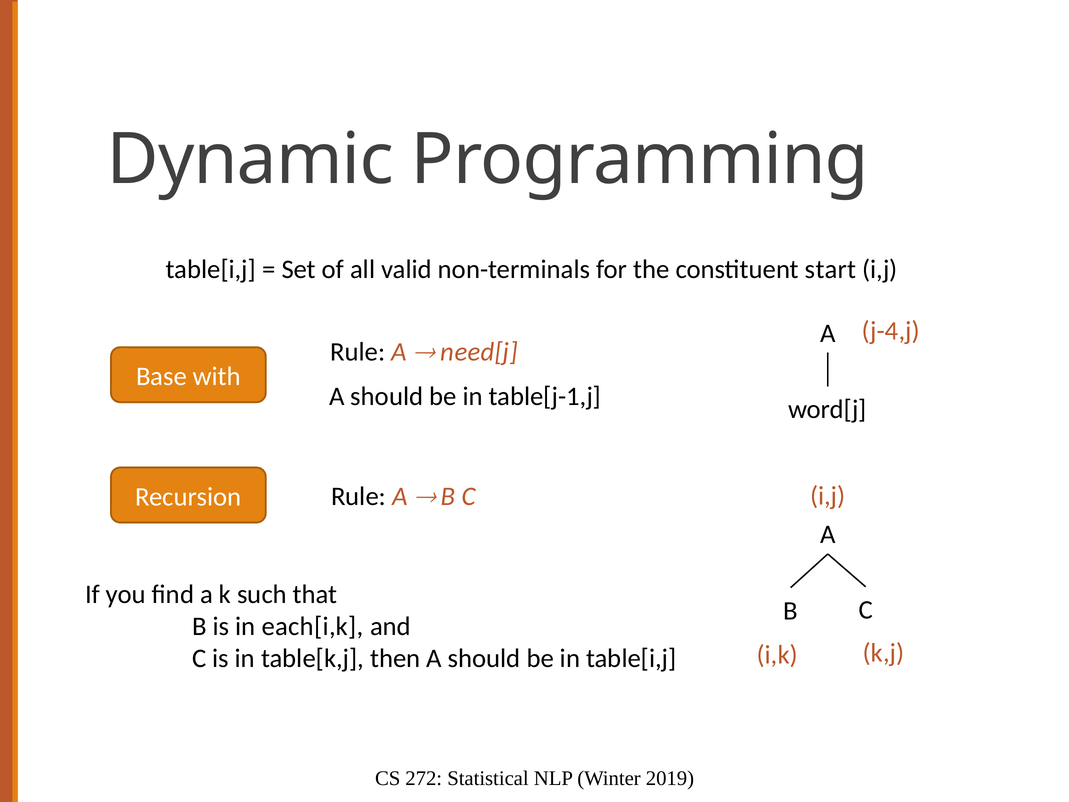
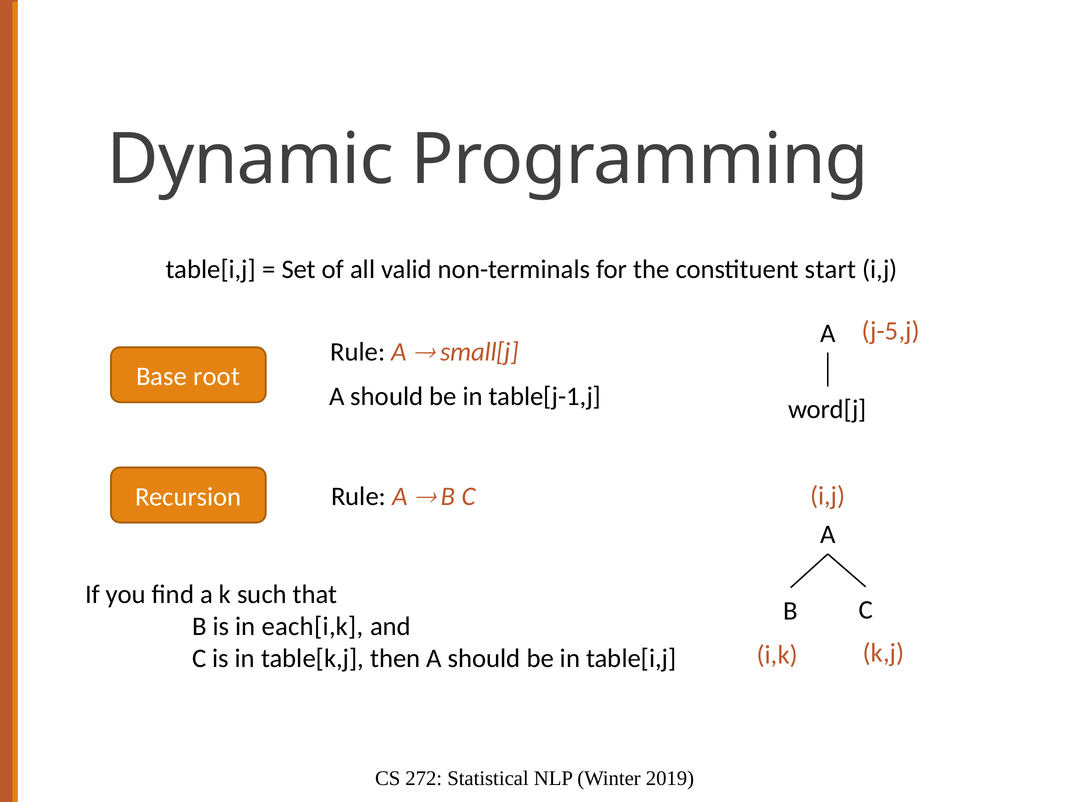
j-4,j: j-4,j -> j-5,j
need[j: need[j -> small[j
with: with -> root
